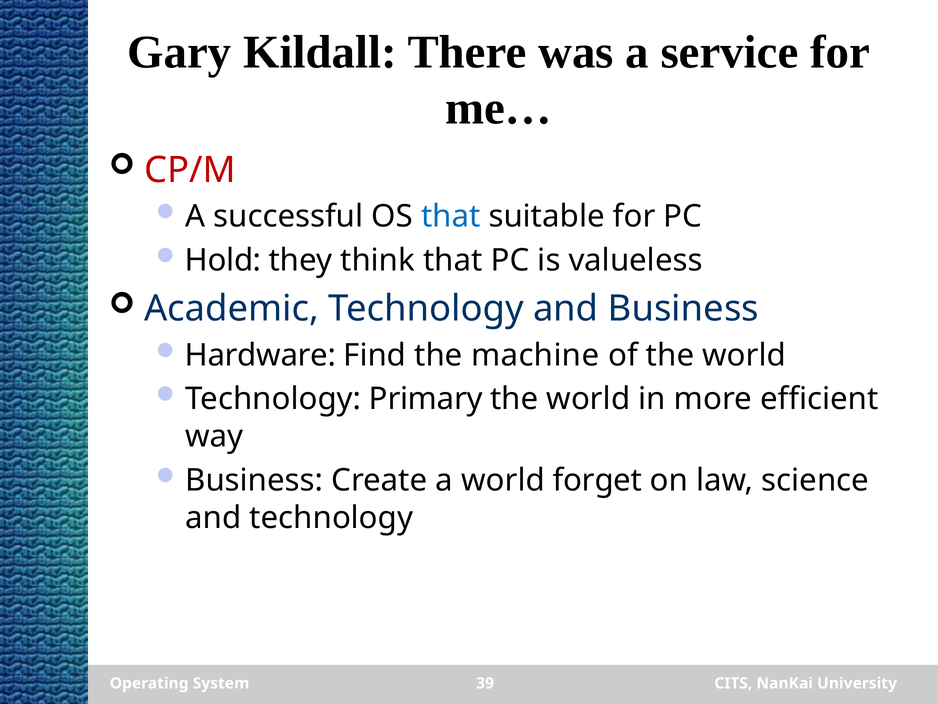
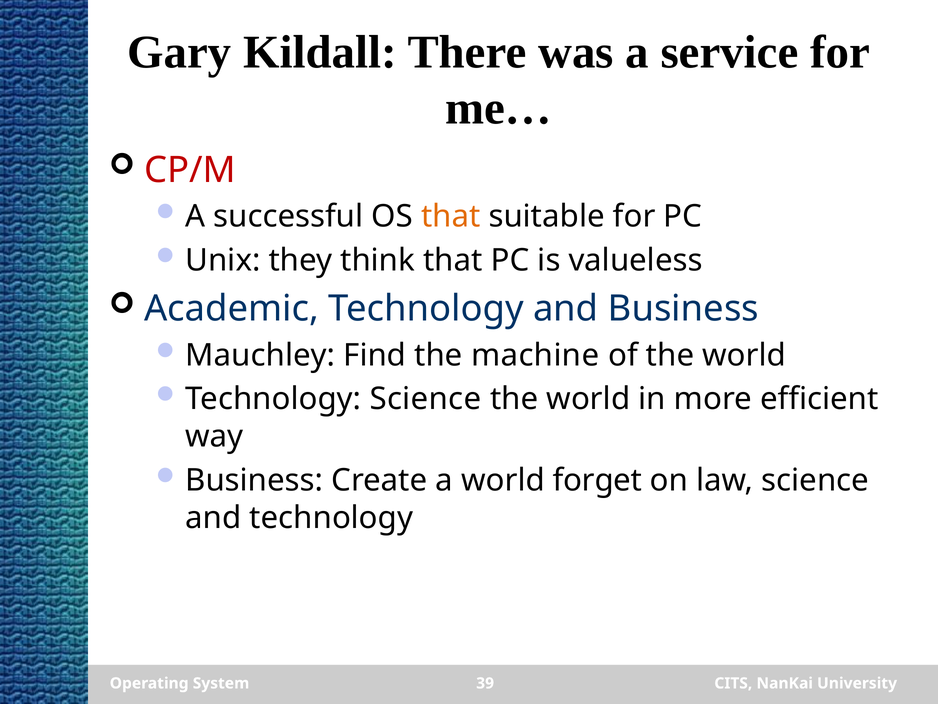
that at (451, 216) colour: blue -> orange
Hold: Hold -> Unix
Hardware: Hardware -> Mauchley
Technology Primary: Primary -> Science
